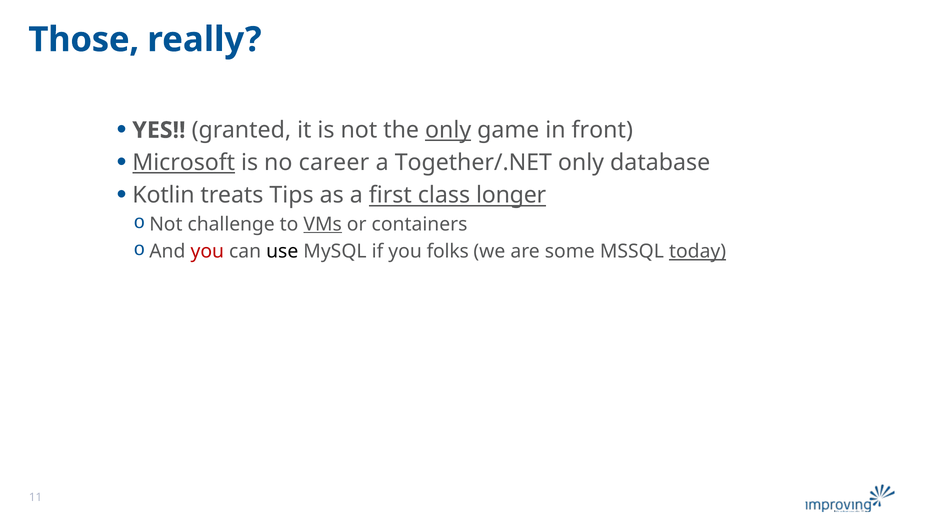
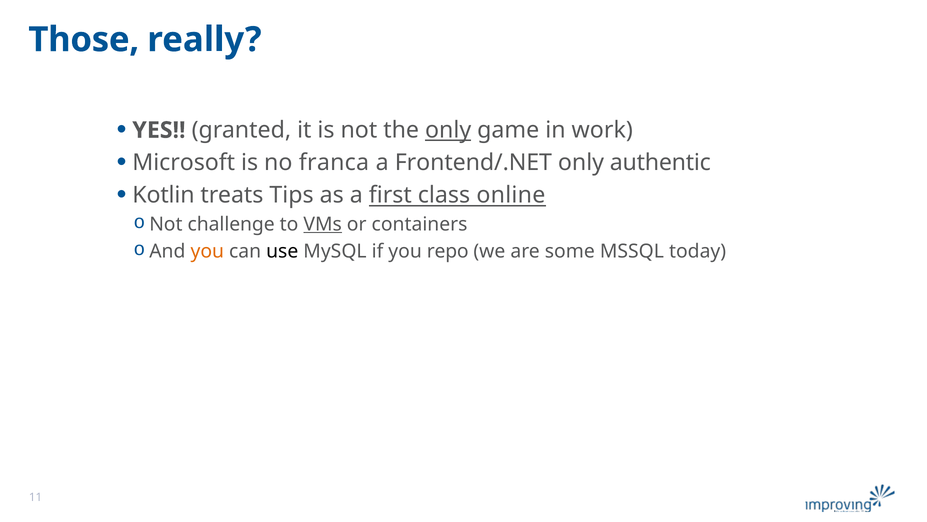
front: front -> work
Microsoft underline: present -> none
career: career -> franca
Together/.NET: Together/.NET -> Frontend/.NET
database: database -> authentic
longer: longer -> online
you at (207, 251) colour: red -> orange
folks: folks -> repo
today underline: present -> none
